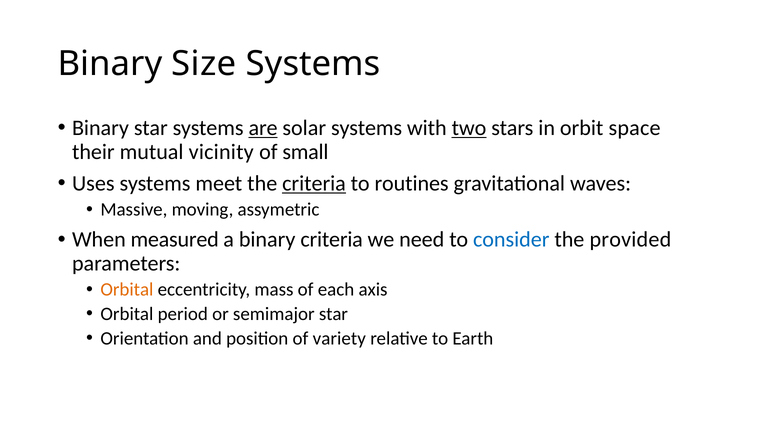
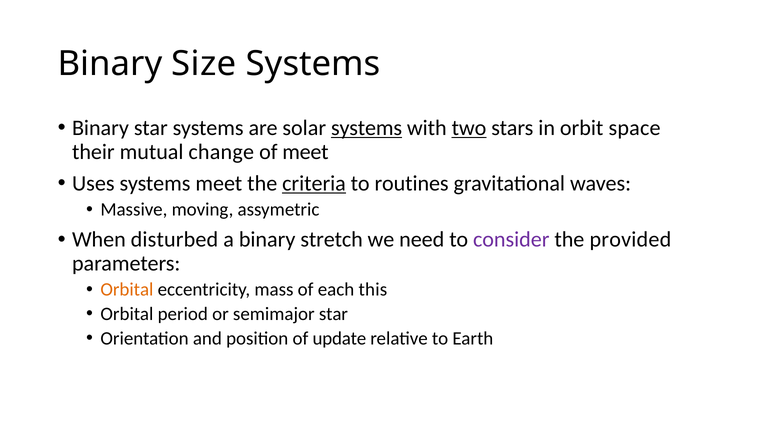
are underline: present -> none
systems at (367, 128) underline: none -> present
vicinity: vicinity -> change
of small: small -> meet
measured: measured -> disturbed
binary criteria: criteria -> stretch
consider colour: blue -> purple
axis: axis -> this
variety: variety -> update
